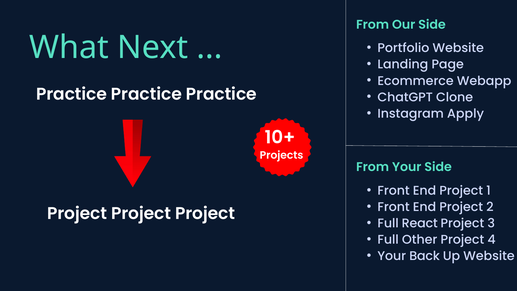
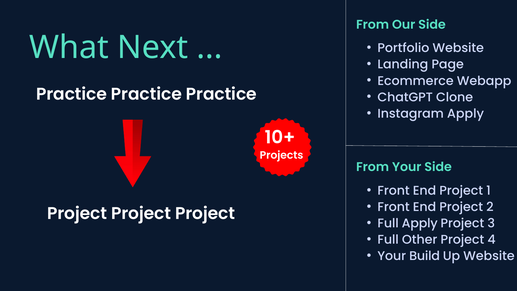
Full React: React -> Apply
Back: Back -> Build
